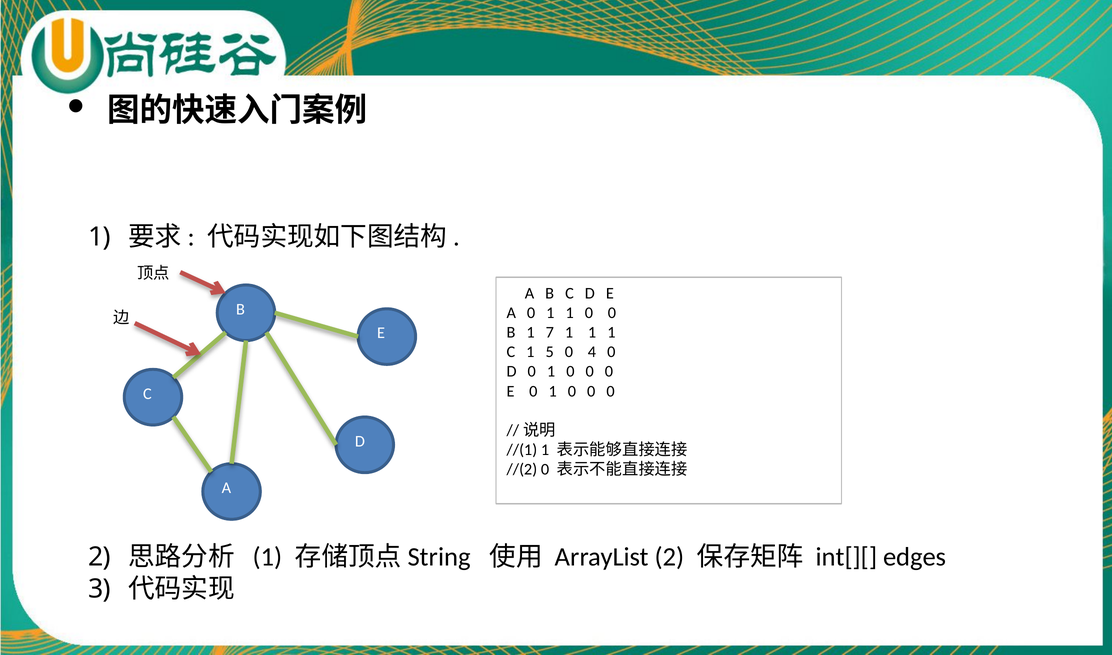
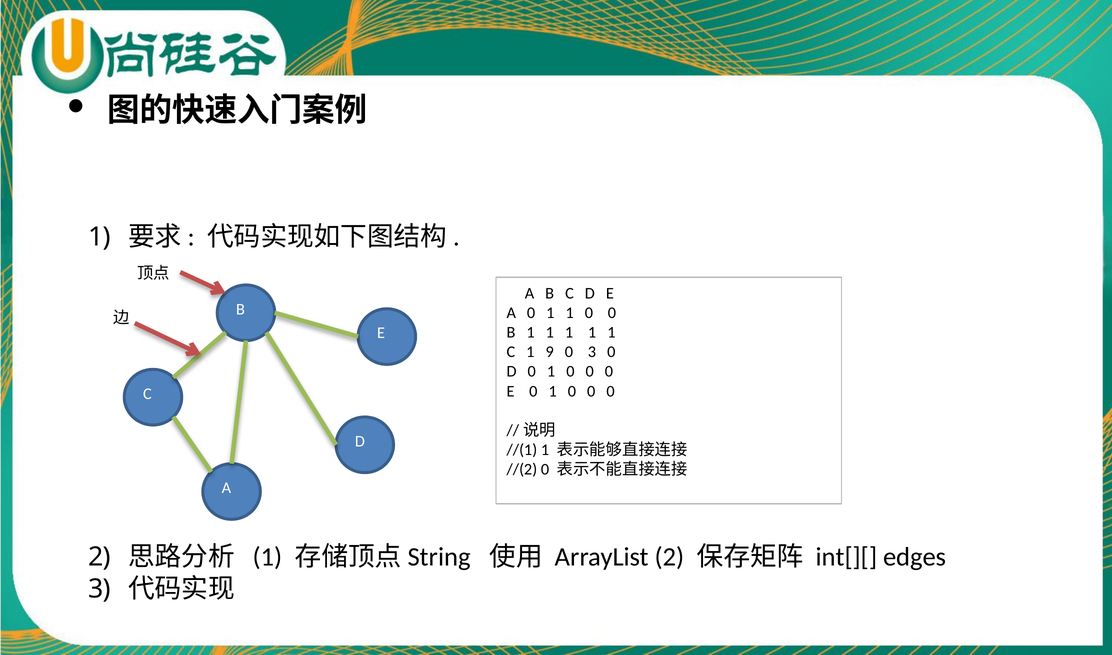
B 1 7: 7 -> 1
5: 5 -> 9
0 4: 4 -> 3
